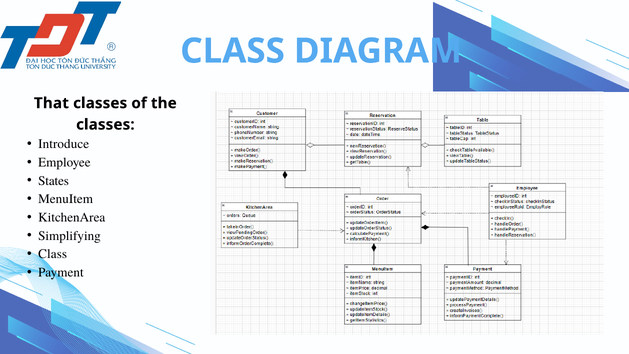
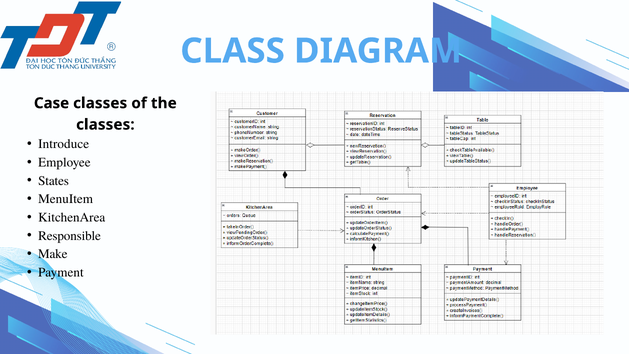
That: That -> Case
Simplifying: Simplifying -> Responsible
Class at (53, 254): Class -> Make
